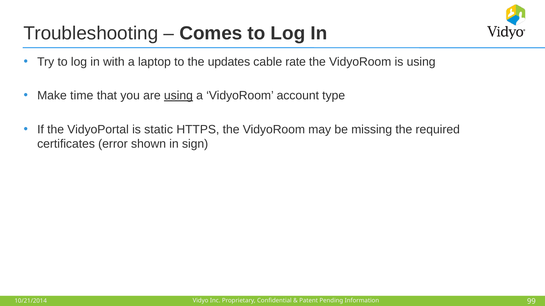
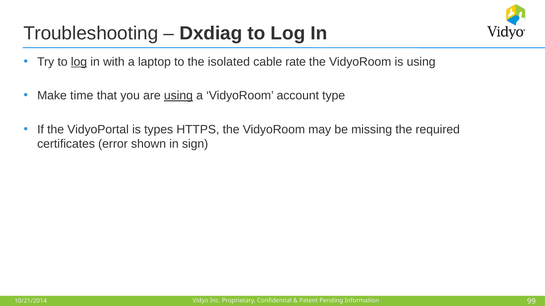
Comes: Comes -> Dxdiag
log at (79, 62) underline: none -> present
updates: updates -> isolated
static: static -> types
